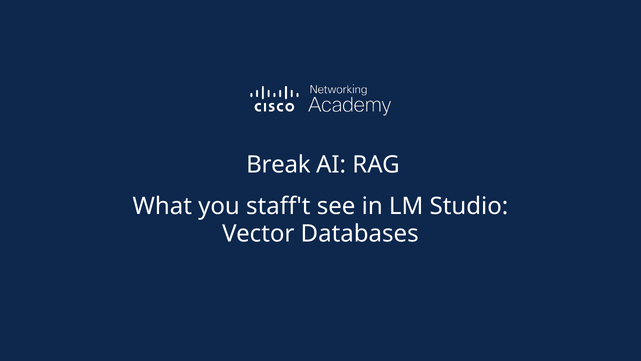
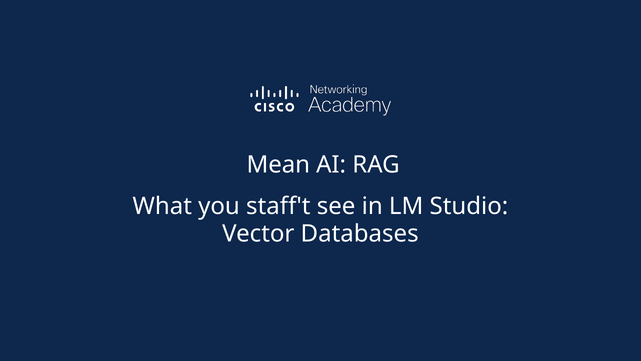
Break: Break -> Mean
